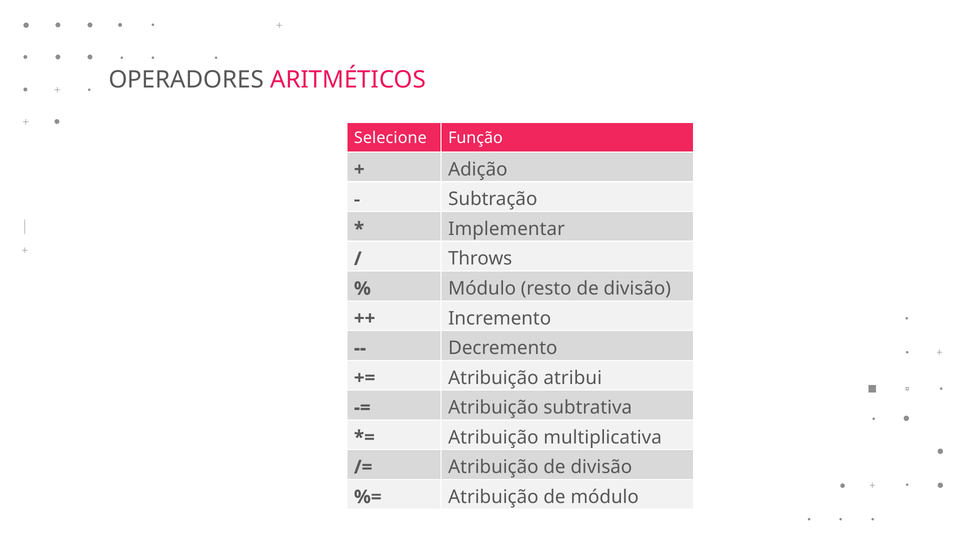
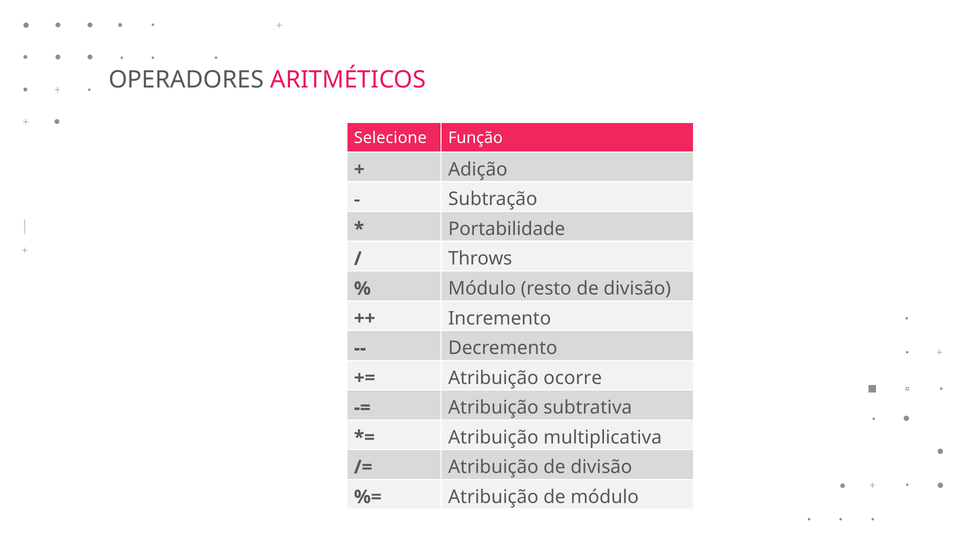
Implementar: Implementar -> Portabilidade
atribui: atribui -> ocorre
